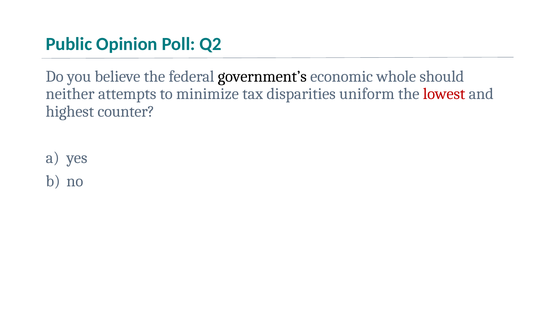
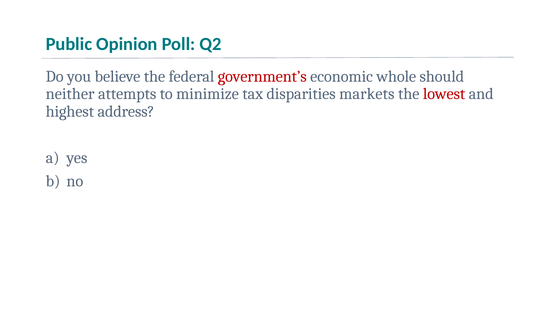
government’s colour: black -> red
uniform: uniform -> markets
counter: counter -> address
